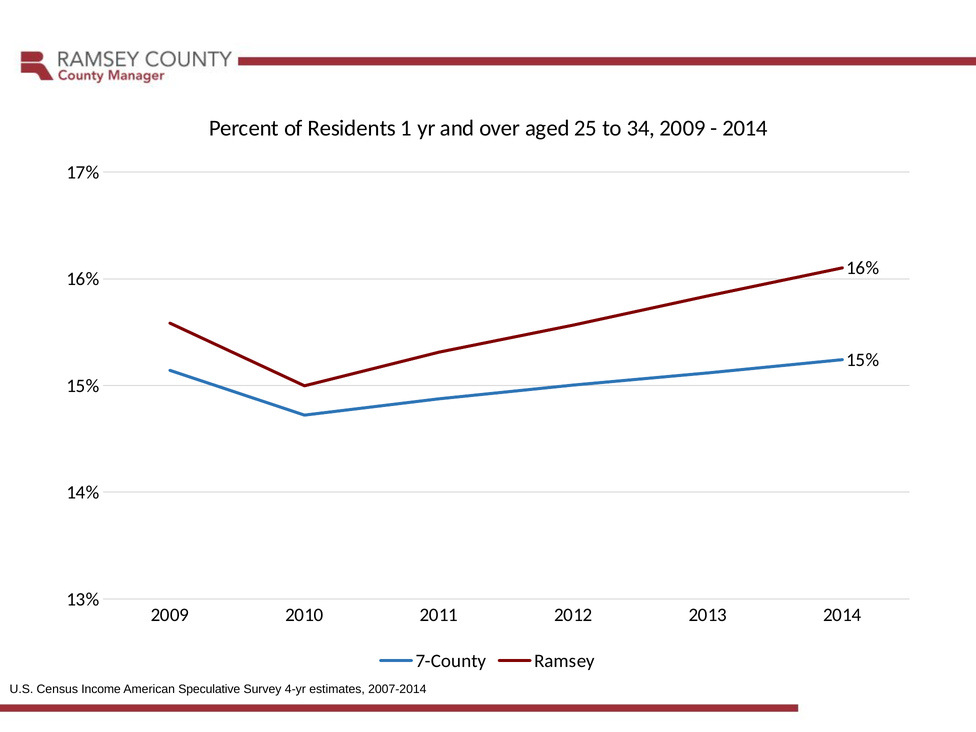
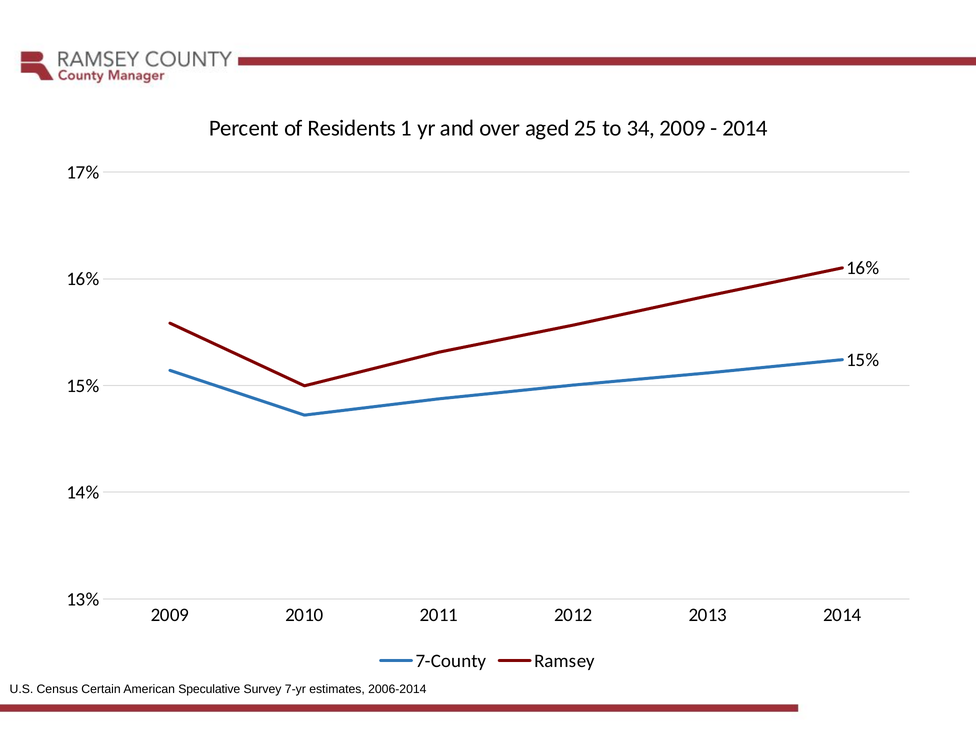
Income: Income -> Certain
4-yr: 4-yr -> 7-yr
2007-2014: 2007-2014 -> 2006-2014
